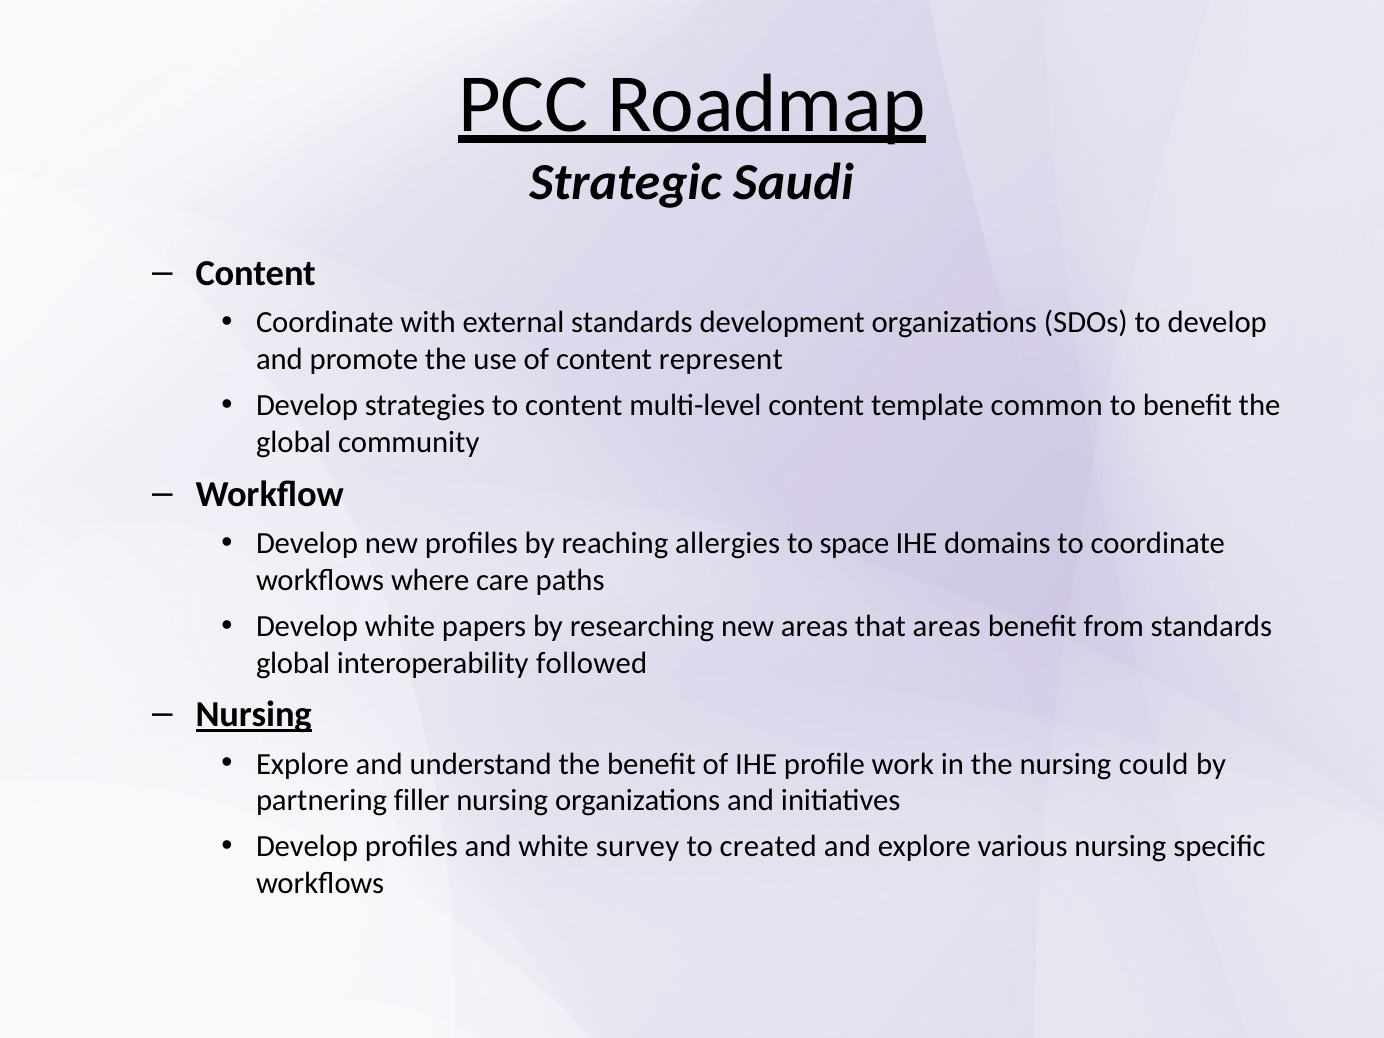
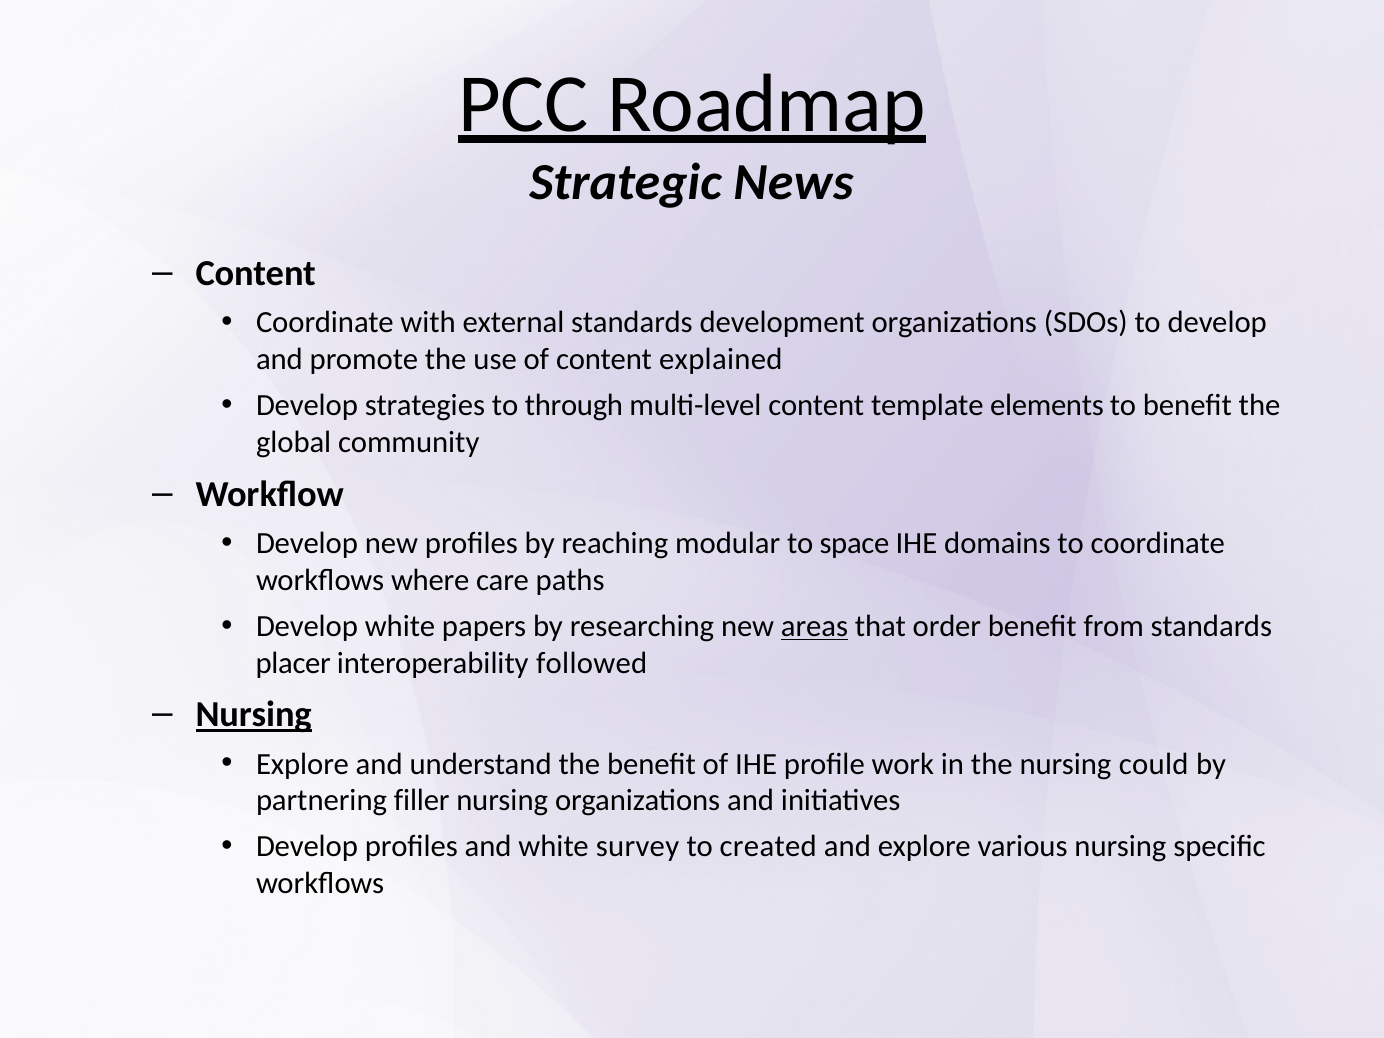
Saudi: Saudi -> News
represent: represent -> explained
to content: content -> through
common: common -> elements
allergies: allergies -> modular
areas at (815, 626) underline: none -> present
that areas: areas -> order
global at (293, 663): global -> placer
